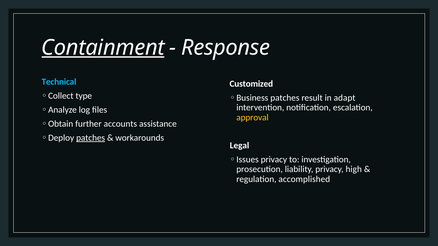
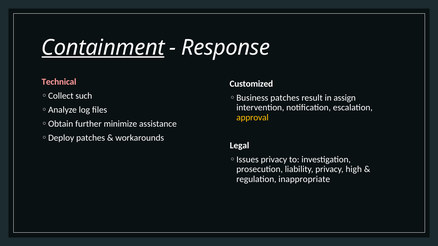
Technical colour: light blue -> pink
type: type -> such
adapt: adapt -> assign
accounts: accounts -> minimize
patches at (91, 138) underline: present -> none
accomplished: accomplished -> inappropriate
